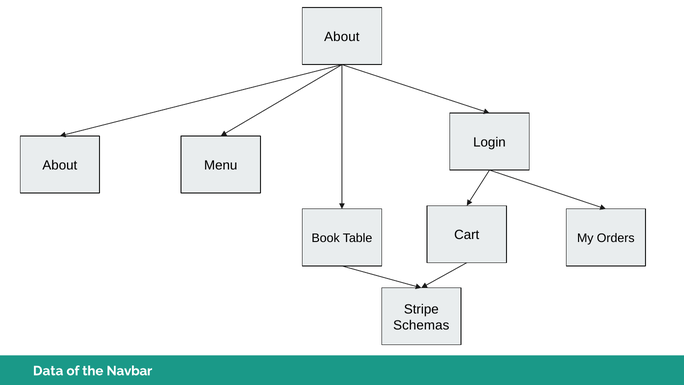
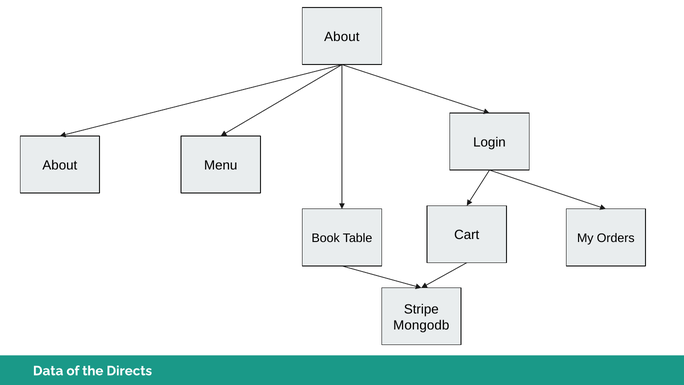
Schemas: Schemas -> Mongodb
Navbar: Navbar -> Directs
